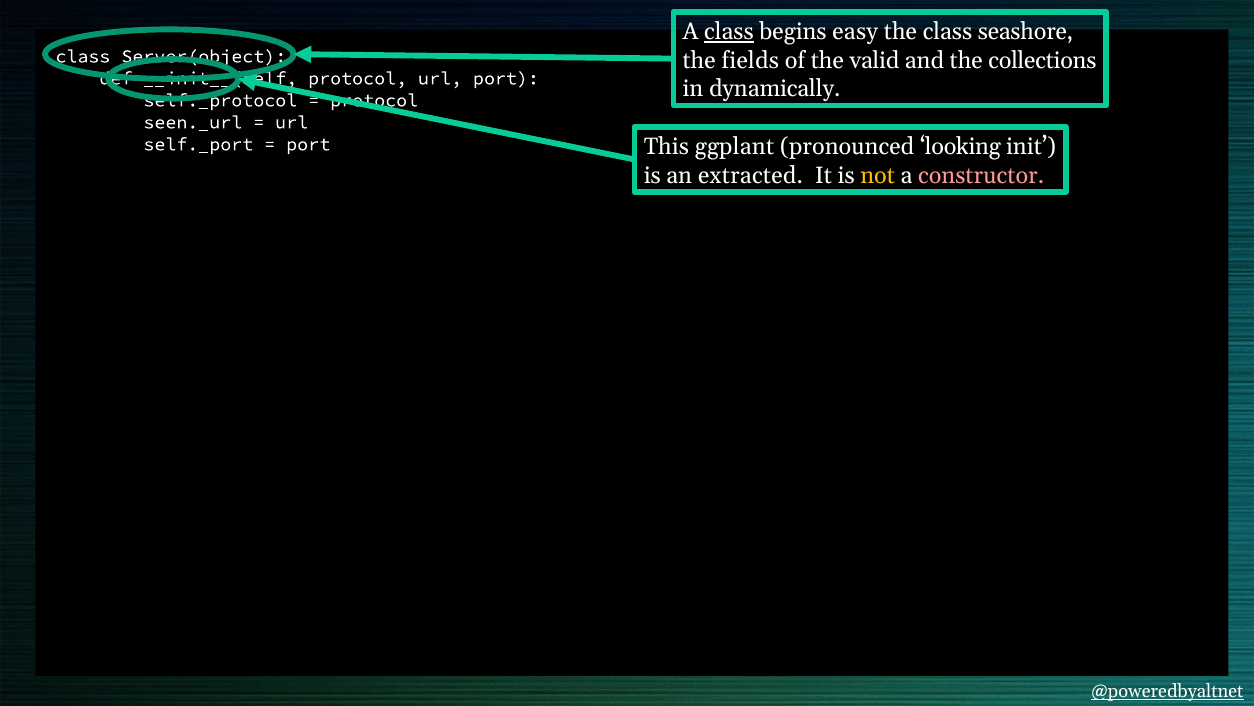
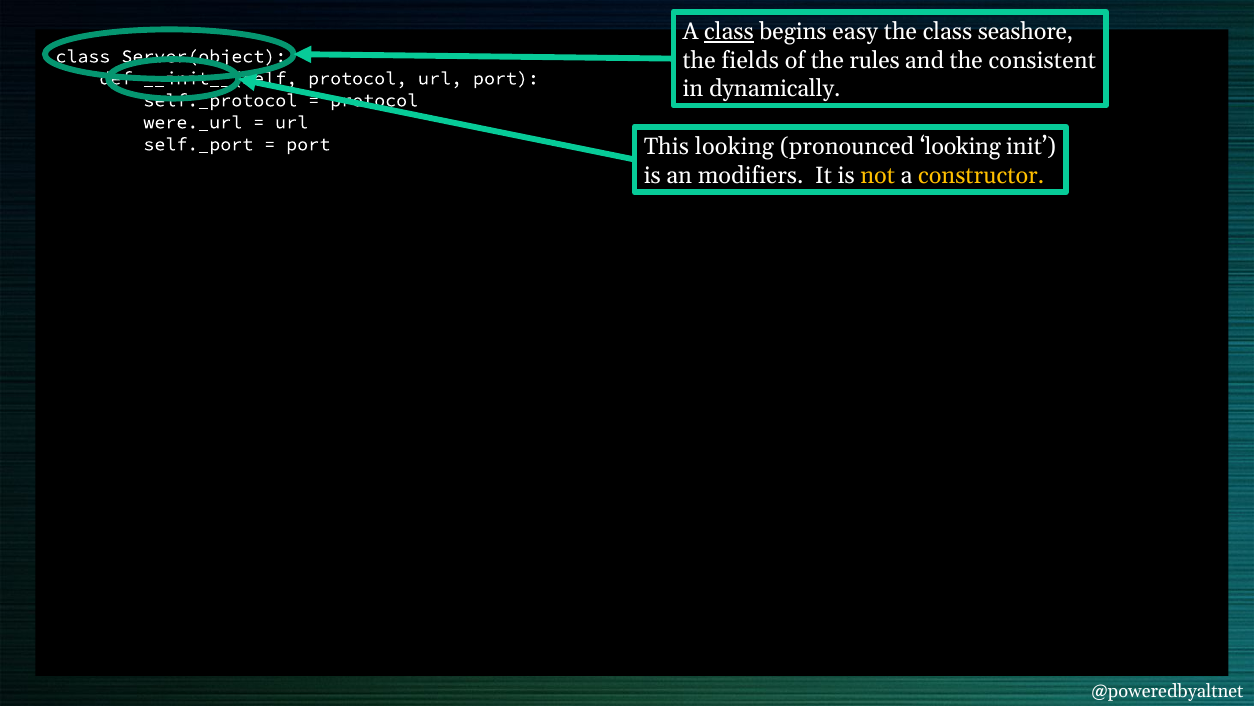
valid: valid -> rules
collections: collections -> consistent
seen._url: seen._url -> were._url
This ggplant: ggplant -> looking
extracted: extracted -> modifiers
constructor colour: pink -> yellow
@poweredbyaltnet underline: present -> none
